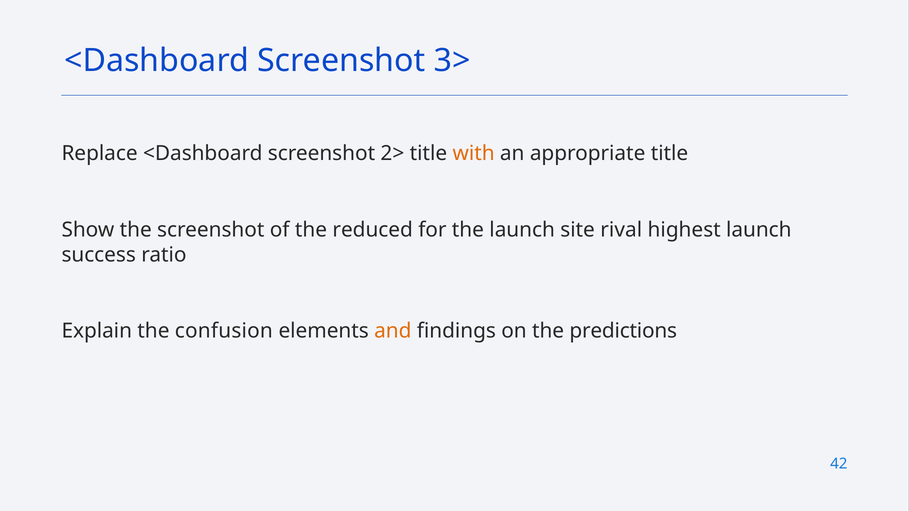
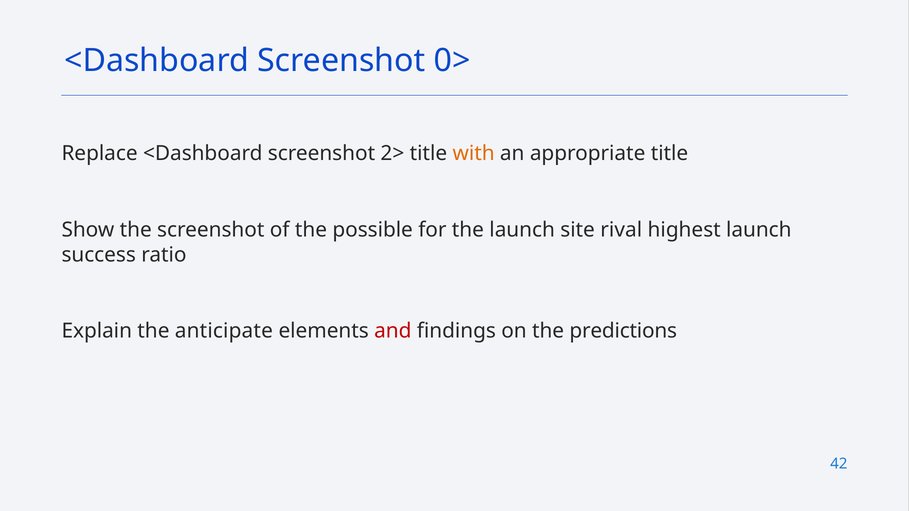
3>: 3> -> 0>
reduced: reduced -> possible
confusion: confusion -> anticipate
and colour: orange -> red
